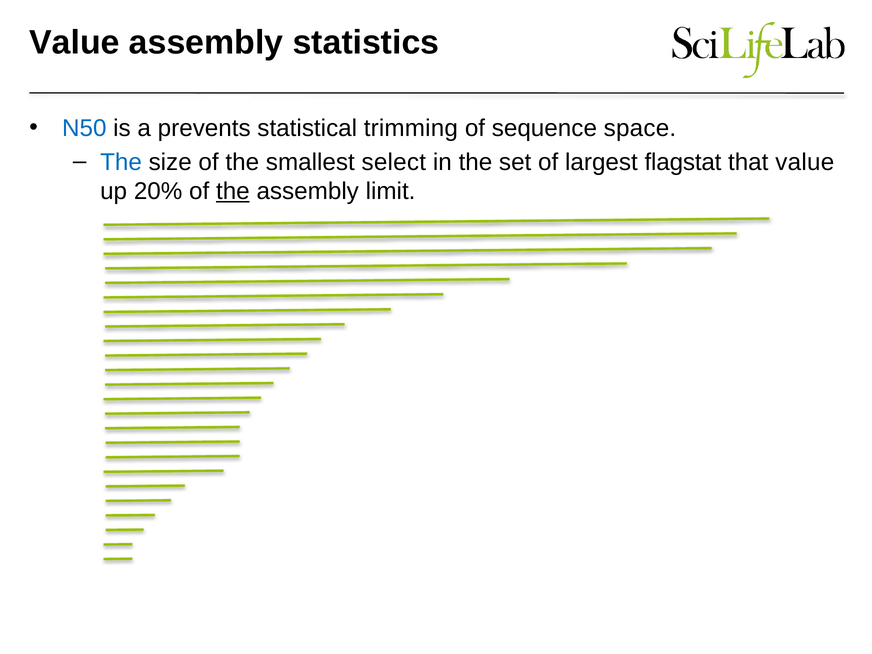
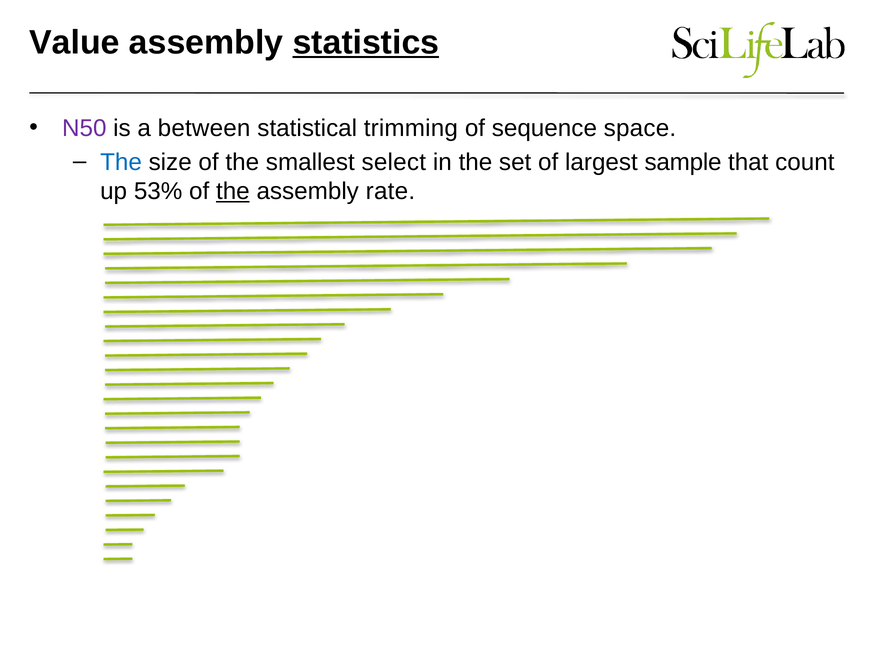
statistics underline: none -> present
N50 colour: blue -> purple
prevents: prevents -> between
flagstat: flagstat -> sample
that value: value -> count
20%: 20% -> 53%
limit: limit -> rate
